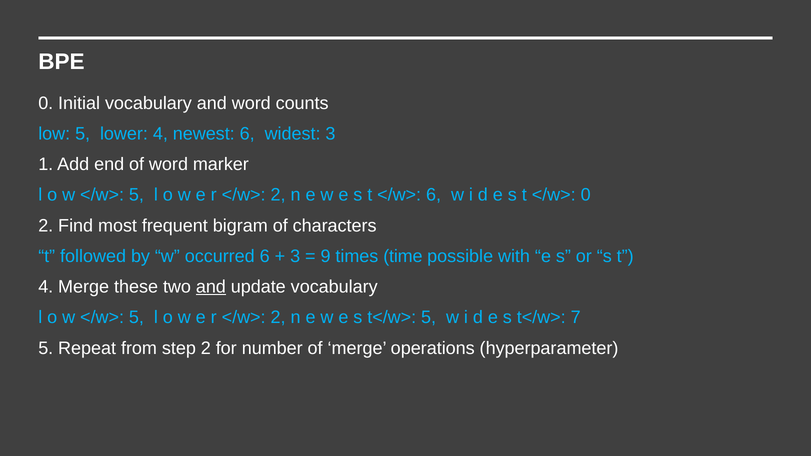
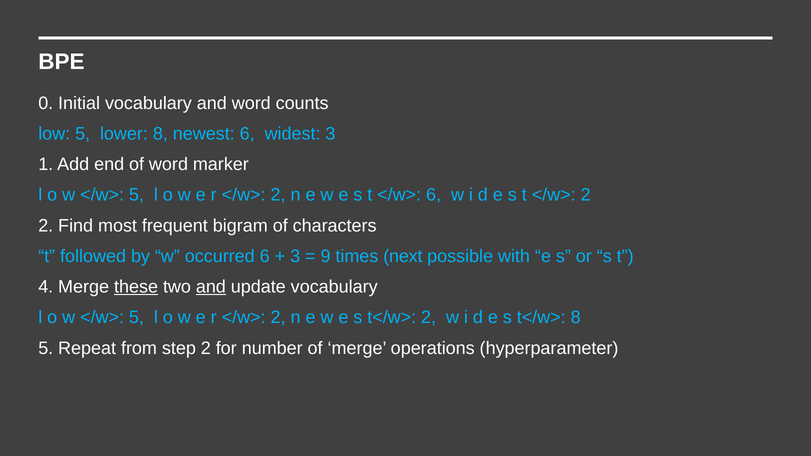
lower 4: 4 -> 8
t </w> 0: 0 -> 2
time: time -> next
these underline: none -> present
t</w> 5: 5 -> 2
t</w> 7: 7 -> 8
